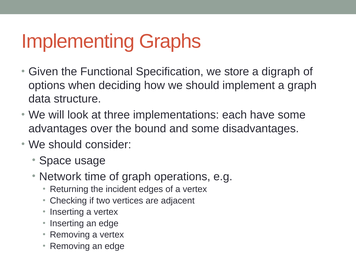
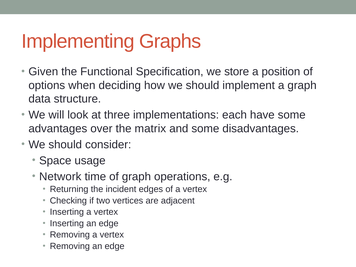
digraph: digraph -> position
bound: bound -> matrix
